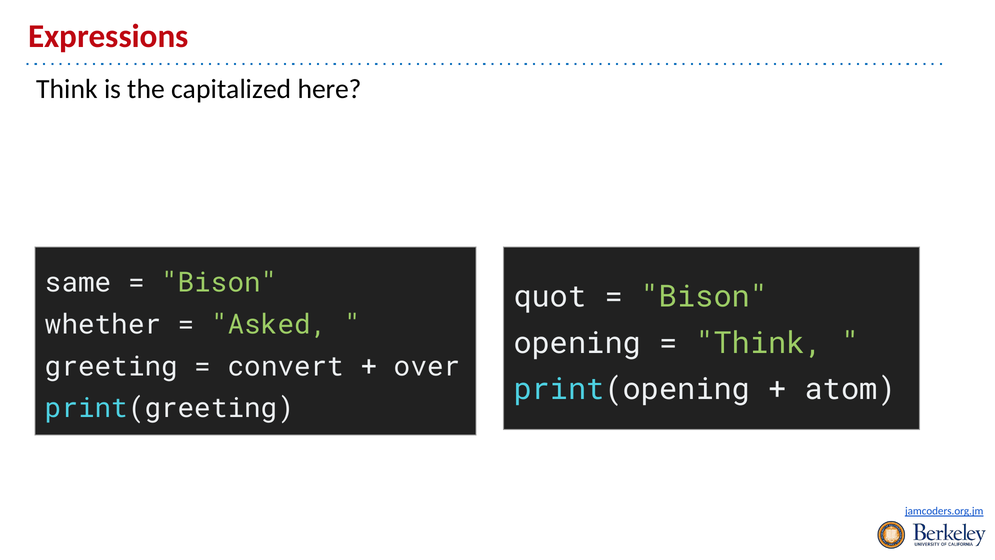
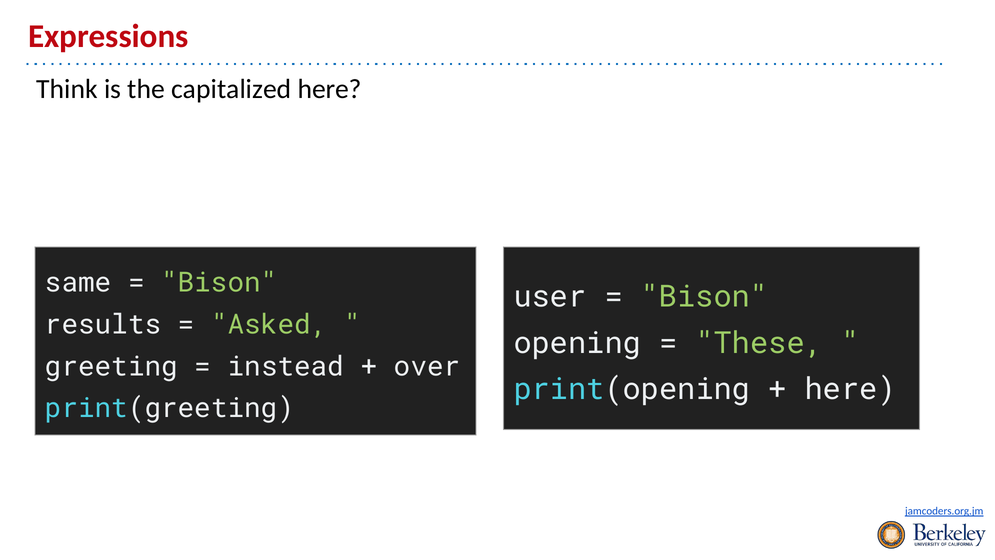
quot: quot -> user
whether: whether -> results
Think at (759, 343): Think -> These
convert: convert -> instead
atom at (850, 389): atom -> here
